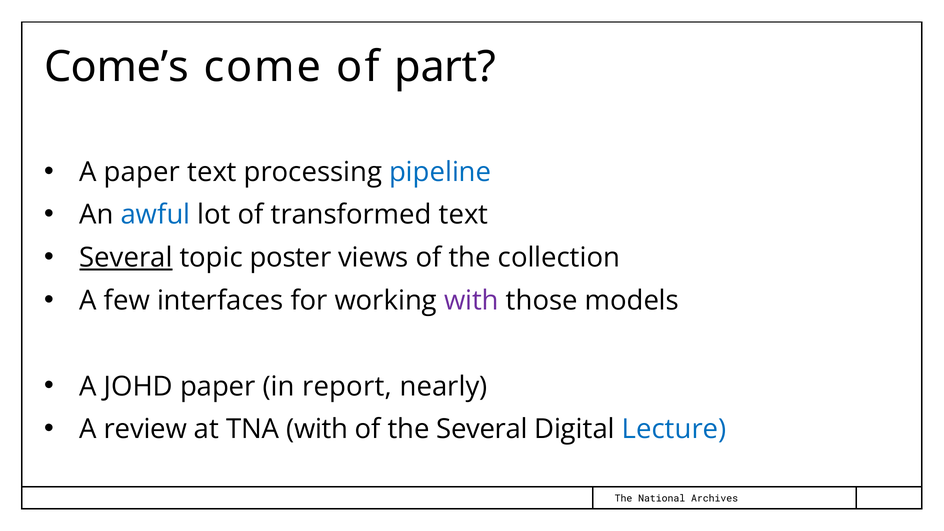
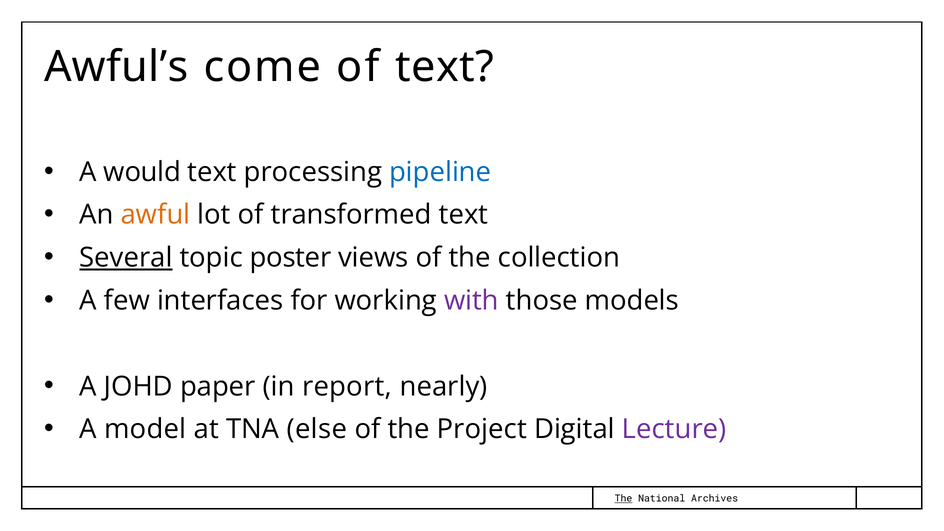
Come’s: Come’s -> Awful’s
of part: part -> text
A paper: paper -> would
awful colour: blue -> orange
review: review -> model
TNA with: with -> else
the Several: Several -> Project
Lecture colour: blue -> purple
The at (624, 499) underline: none -> present
